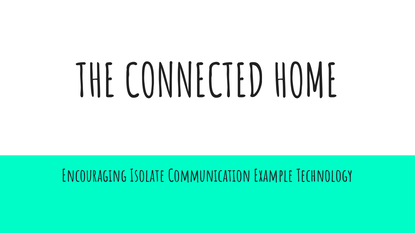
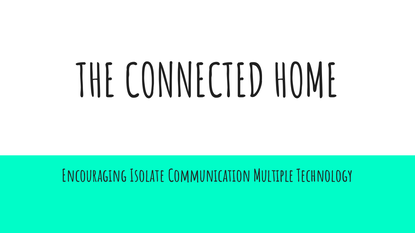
Example: Example -> Multiple
